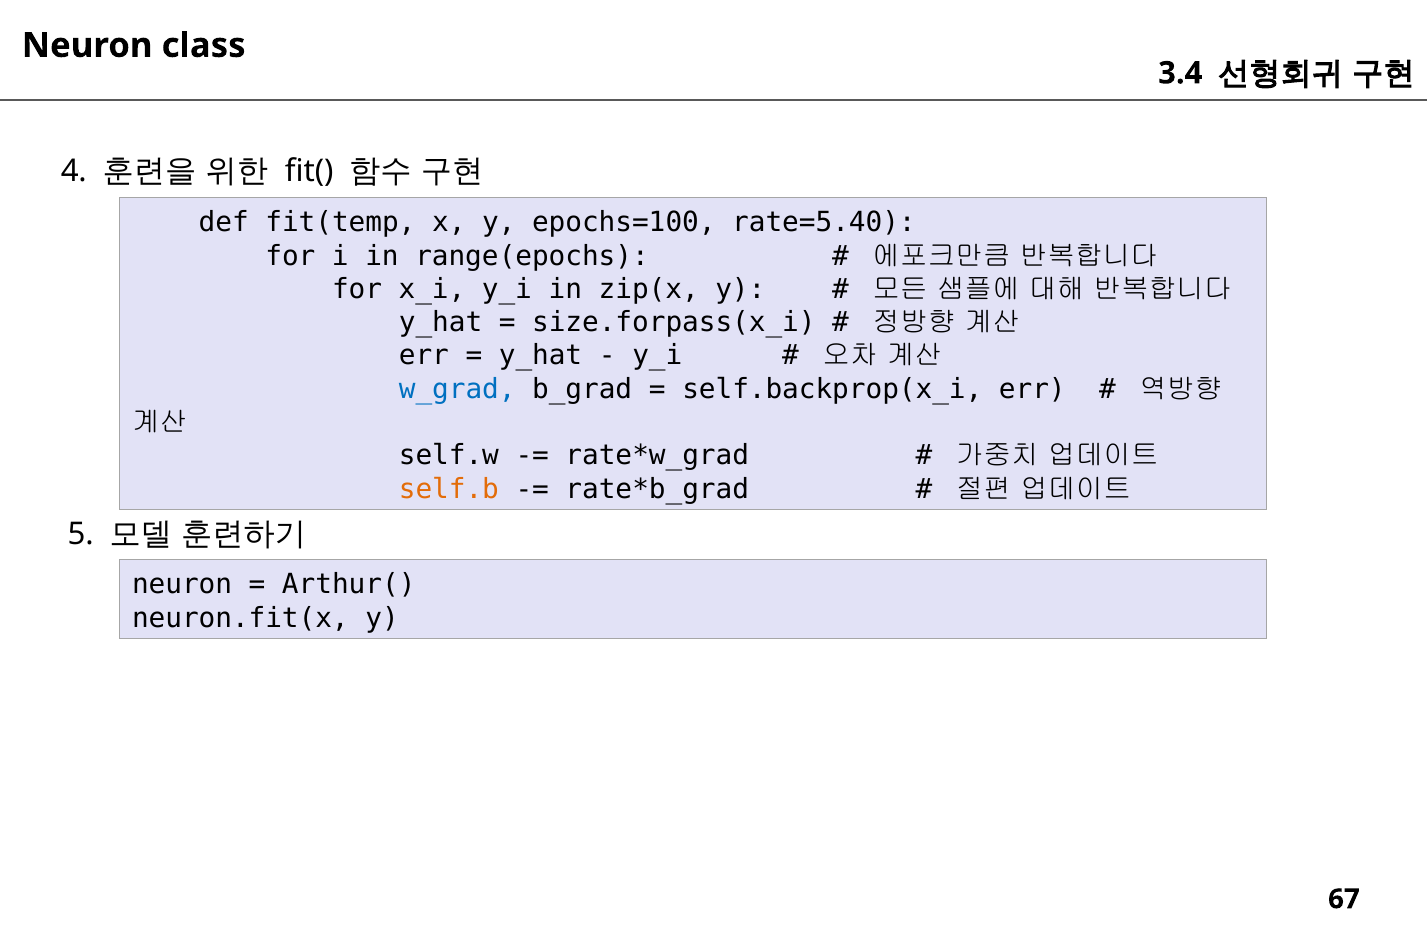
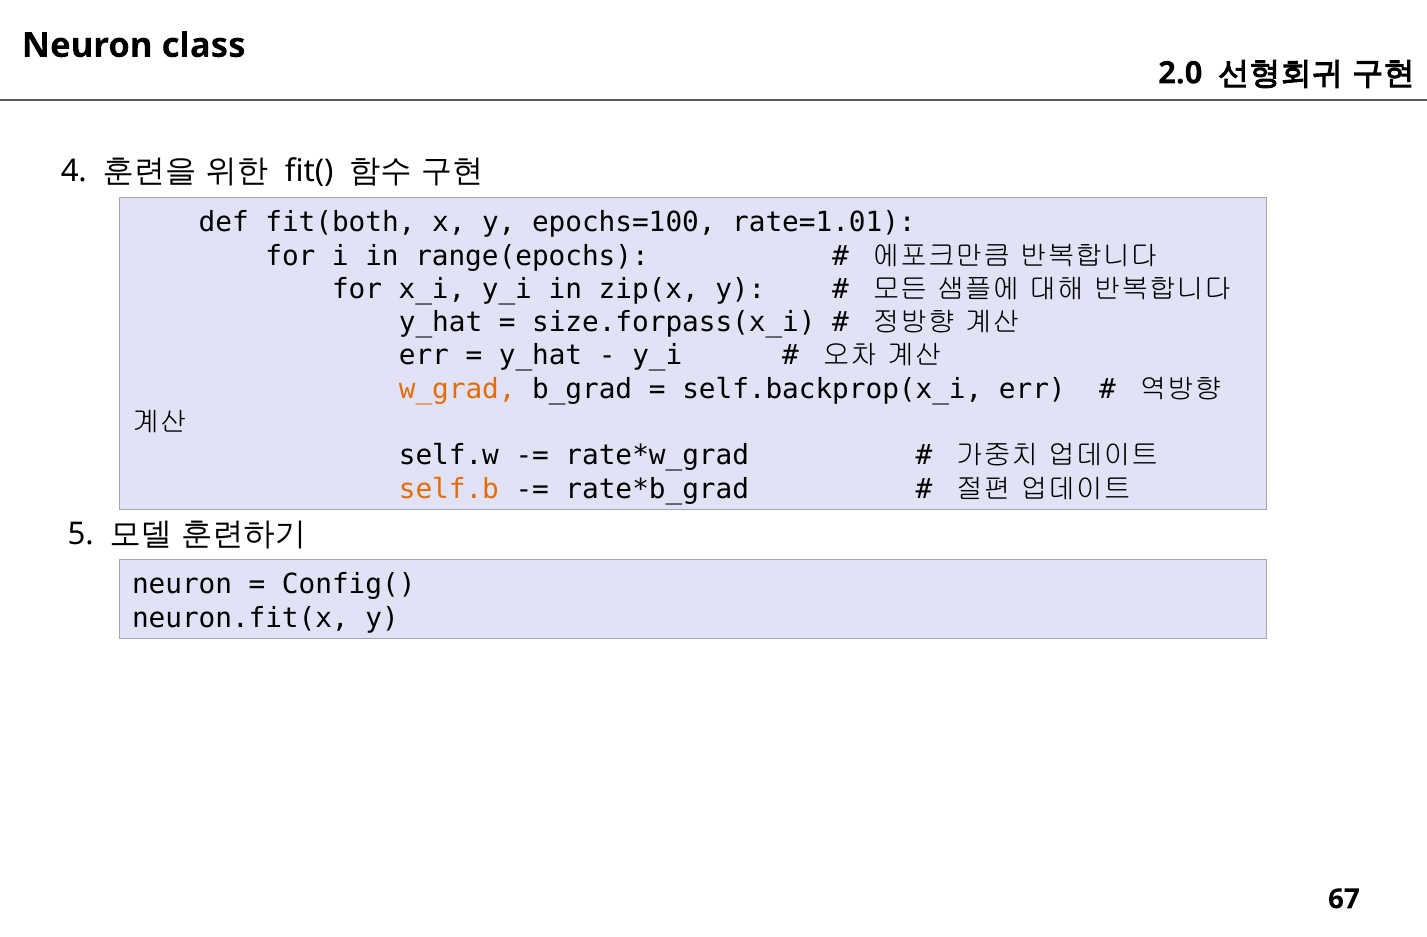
3.4: 3.4 -> 2.0
fit(temp: fit(temp -> fit(both
rate=5.40: rate=5.40 -> rate=1.01
w_grad colour: blue -> orange
Arthur(: Arthur( -> Config(
